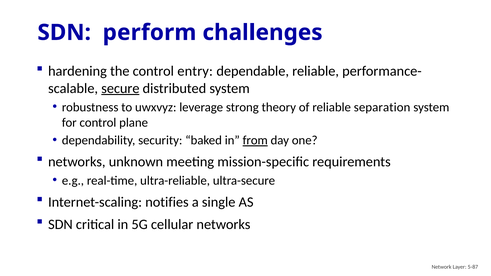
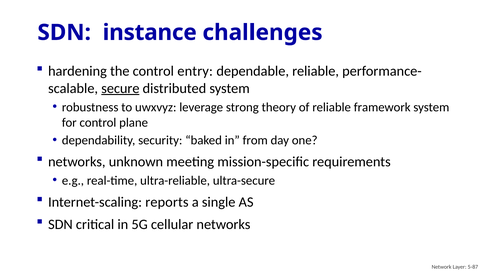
perform: perform -> instance
separation: separation -> framework
from underline: present -> none
notifies: notifies -> reports
